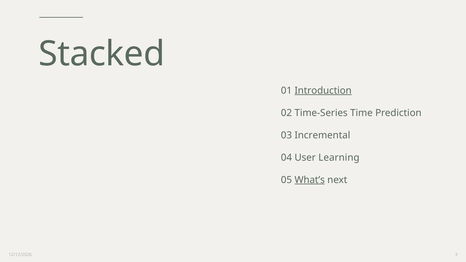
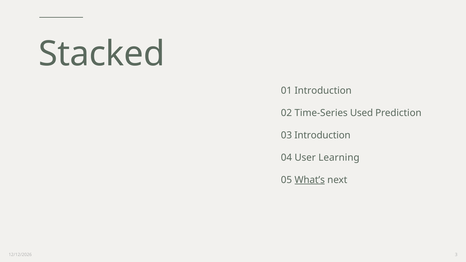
Introduction at (323, 91) underline: present -> none
Time: Time -> Used
03 Incremental: Incremental -> Introduction
